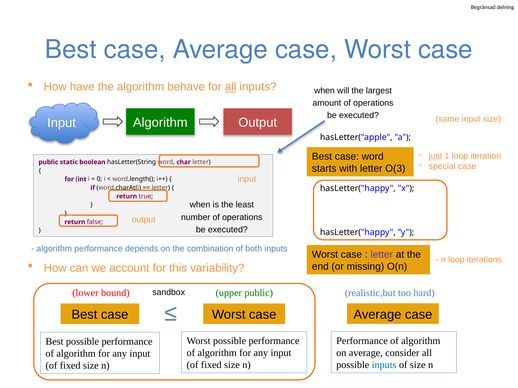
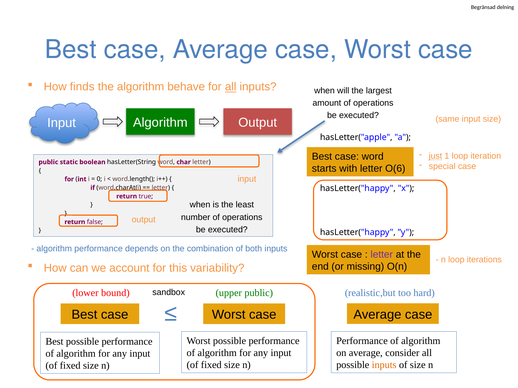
have: have -> finds
O(3: O(3 -> O(6
inputs at (384, 365) colour: blue -> orange
